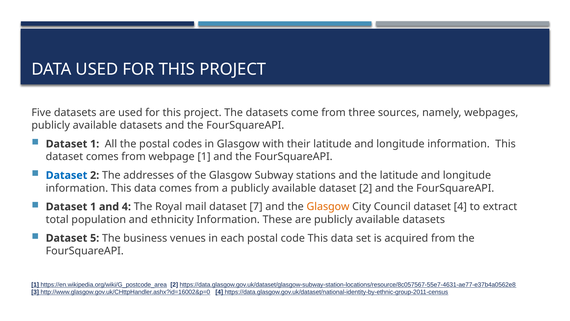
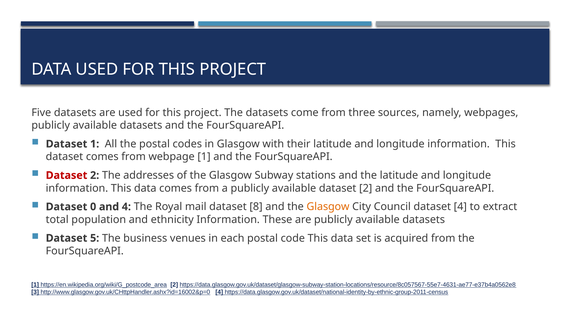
Dataset at (67, 175) colour: blue -> red
1 at (93, 207): 1 -> 0
7: 7 -> 8
